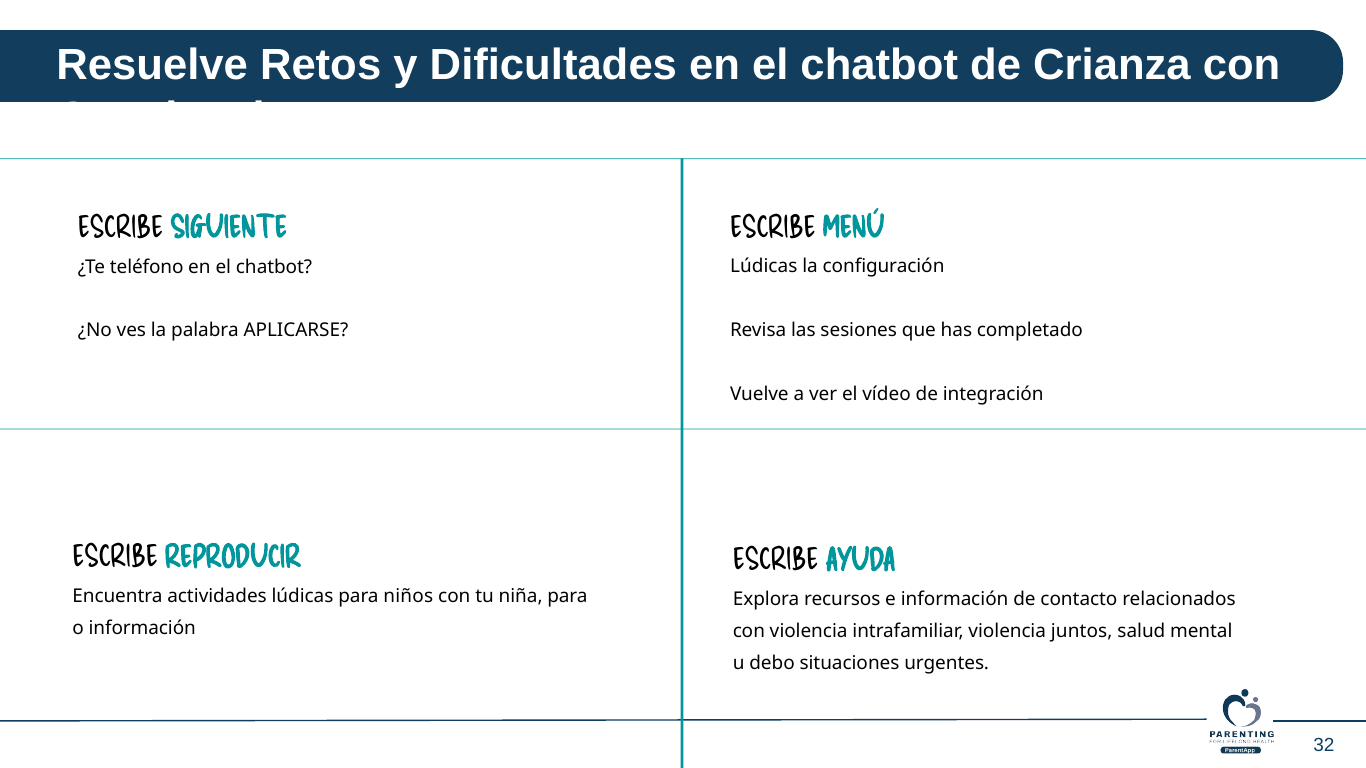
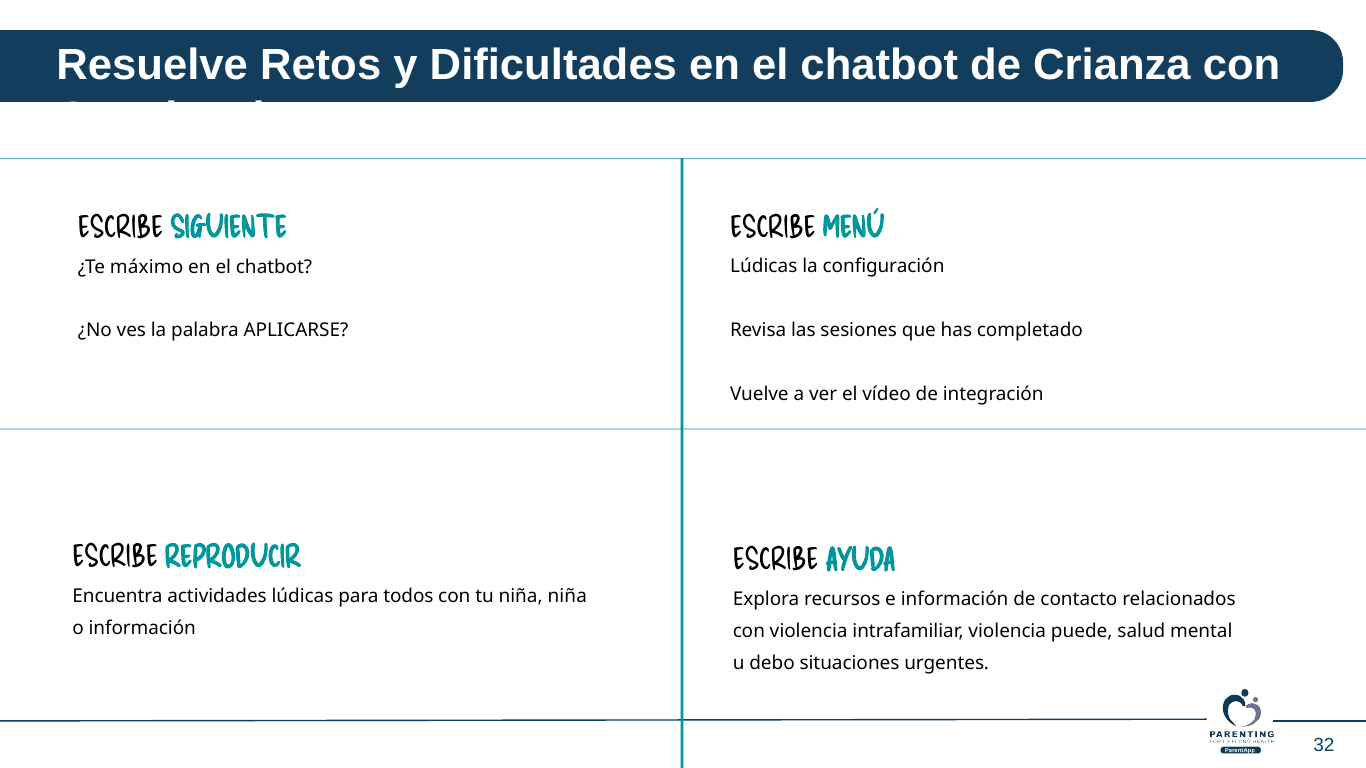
teléfono: teléfono -> máximo
niños: niños -> todos
niña para: para -> niña
juntos: juntos -> puede
